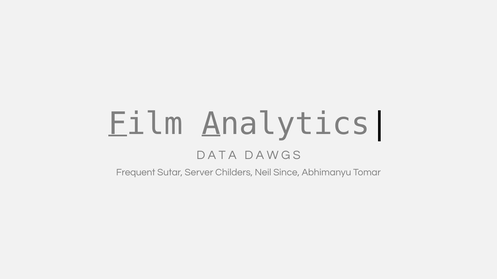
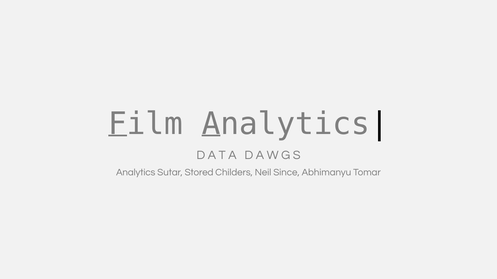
Frequent: Frequent -> Analytics
Server: Server -> Stored
